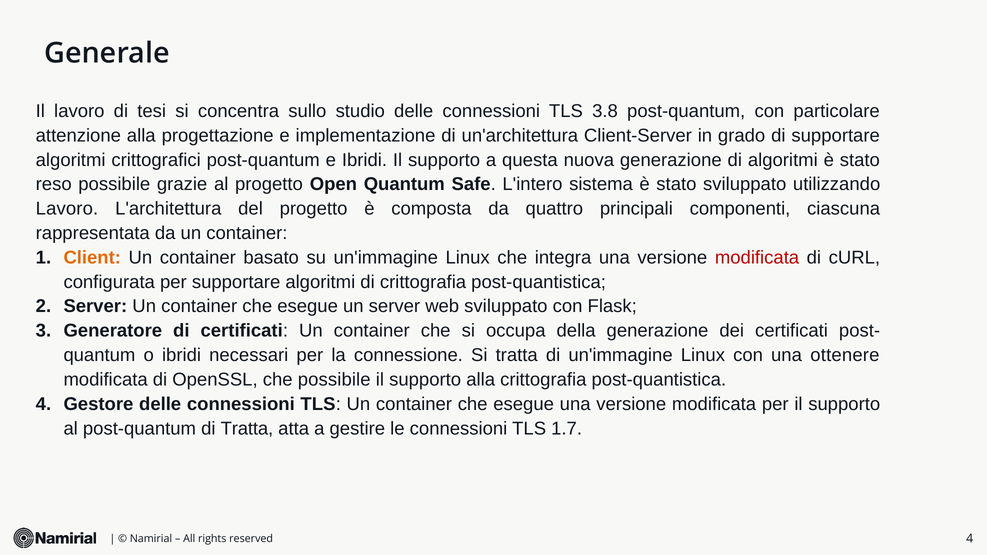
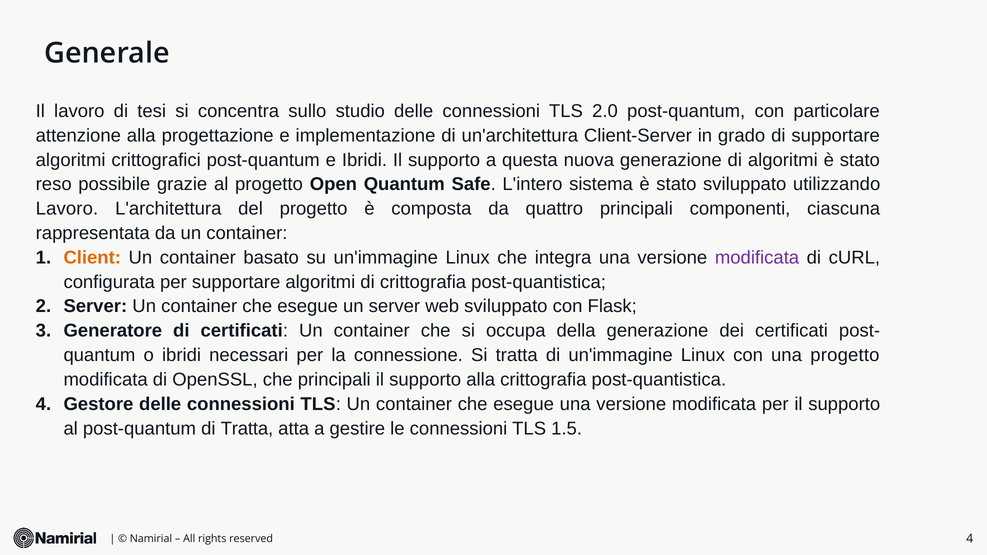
3.8: 3.8 -> 2.0
modificata at (757, 258) colour: red -> purple
una ottenere: ottenere -> progetto
che possibile: possibile -> principali
1.7: 1.7 -> 1.5
